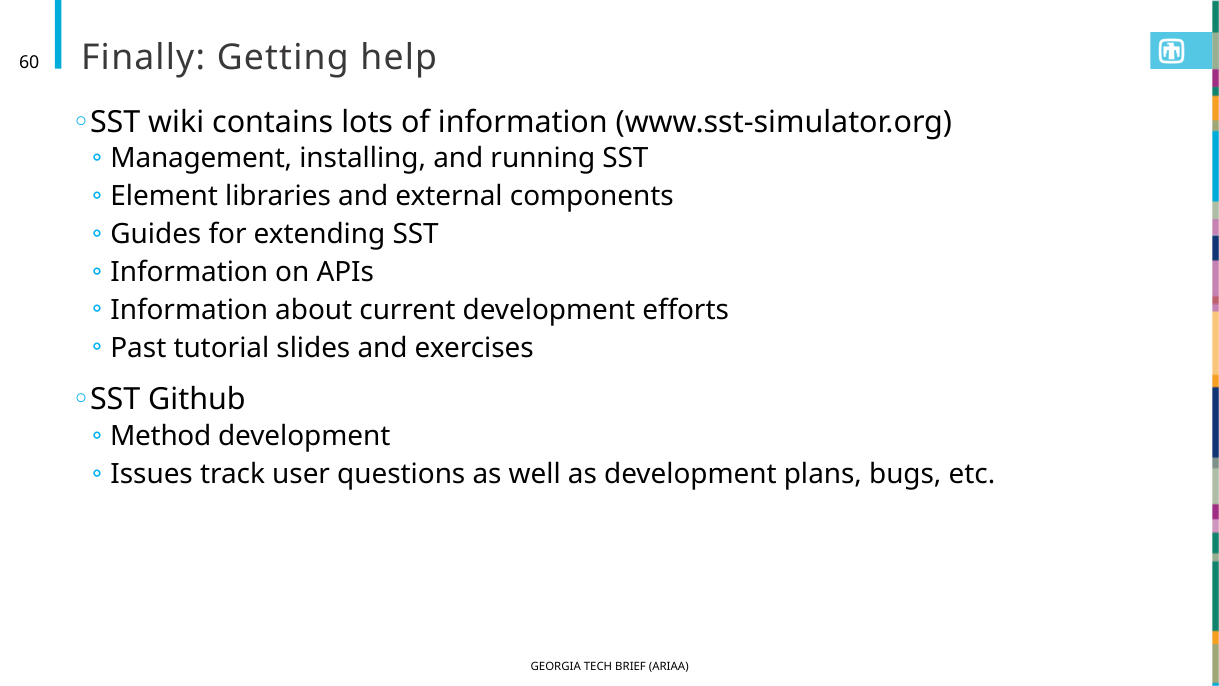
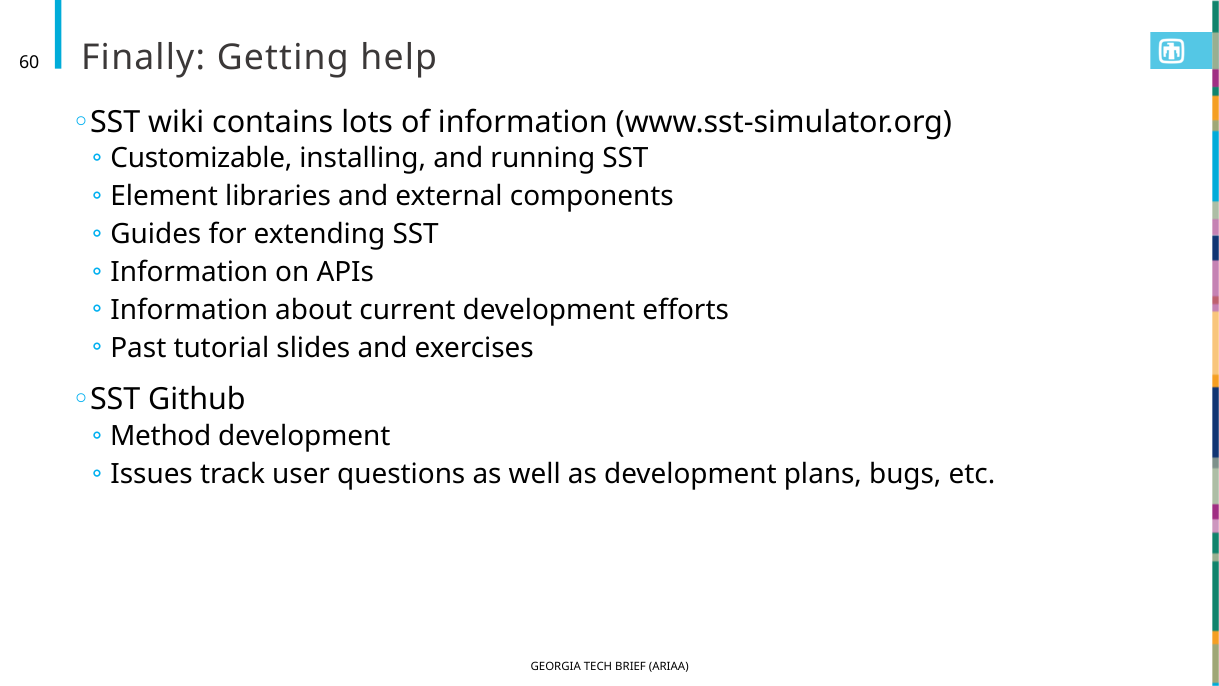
Management: Management -> Customizable
